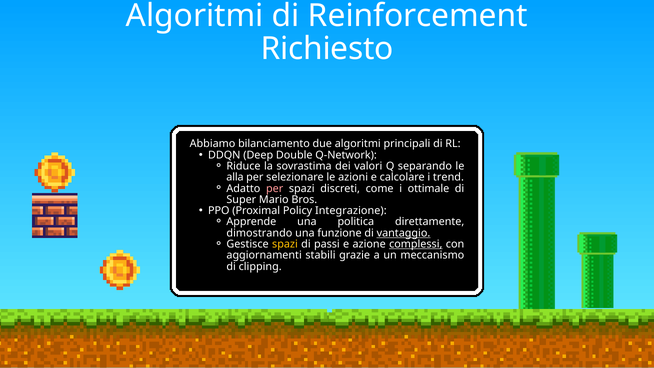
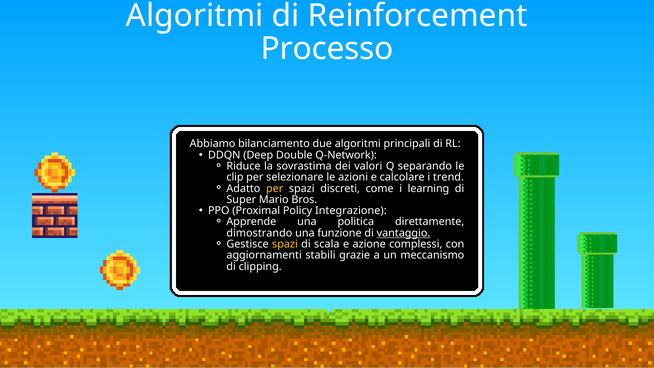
Richiesto: Richiesto -> Processo
alla: alla -> clip
per at (275, 188) colour: pink -> yellow
ottimale: ottimale -> learning
passi: passi -> scala
complessi underline: present -> none
